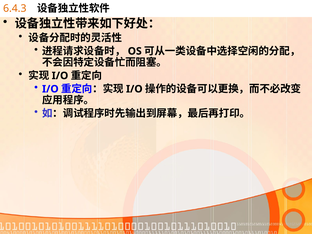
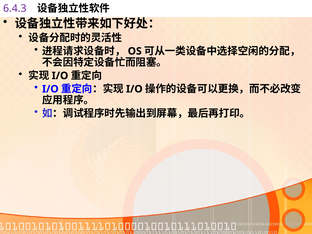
6.4.3 colour: orange -> purple
